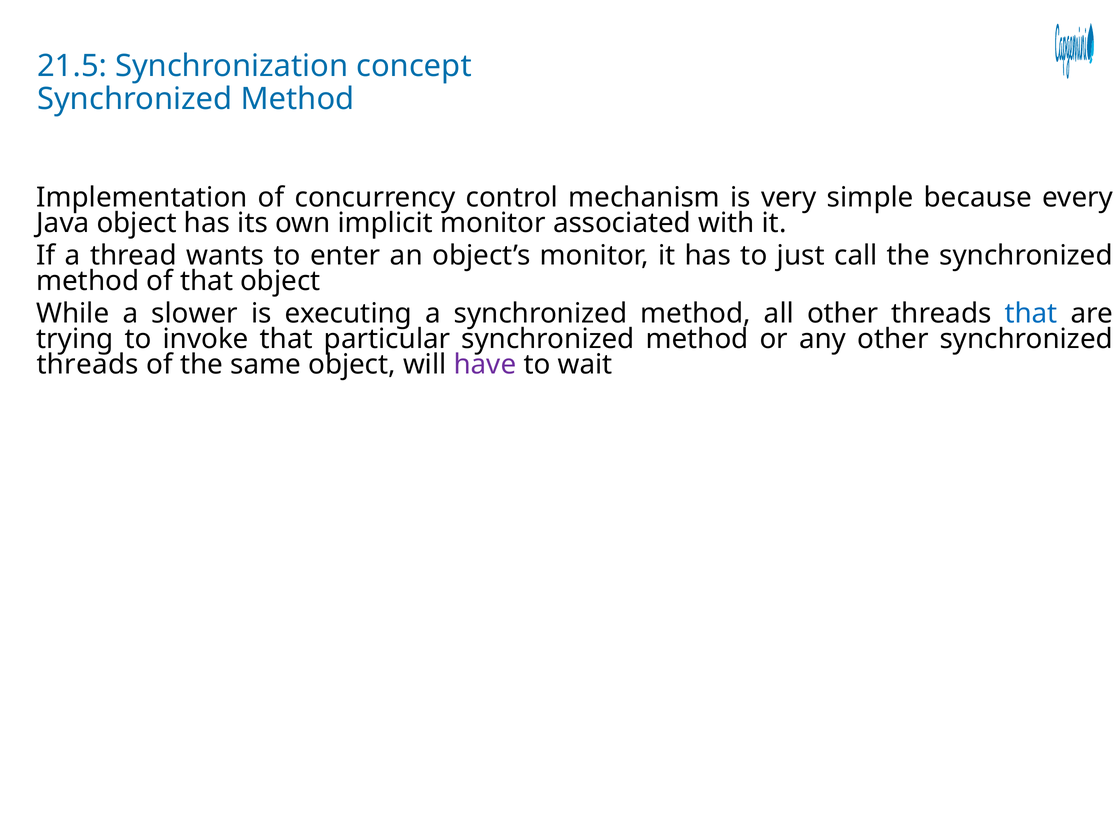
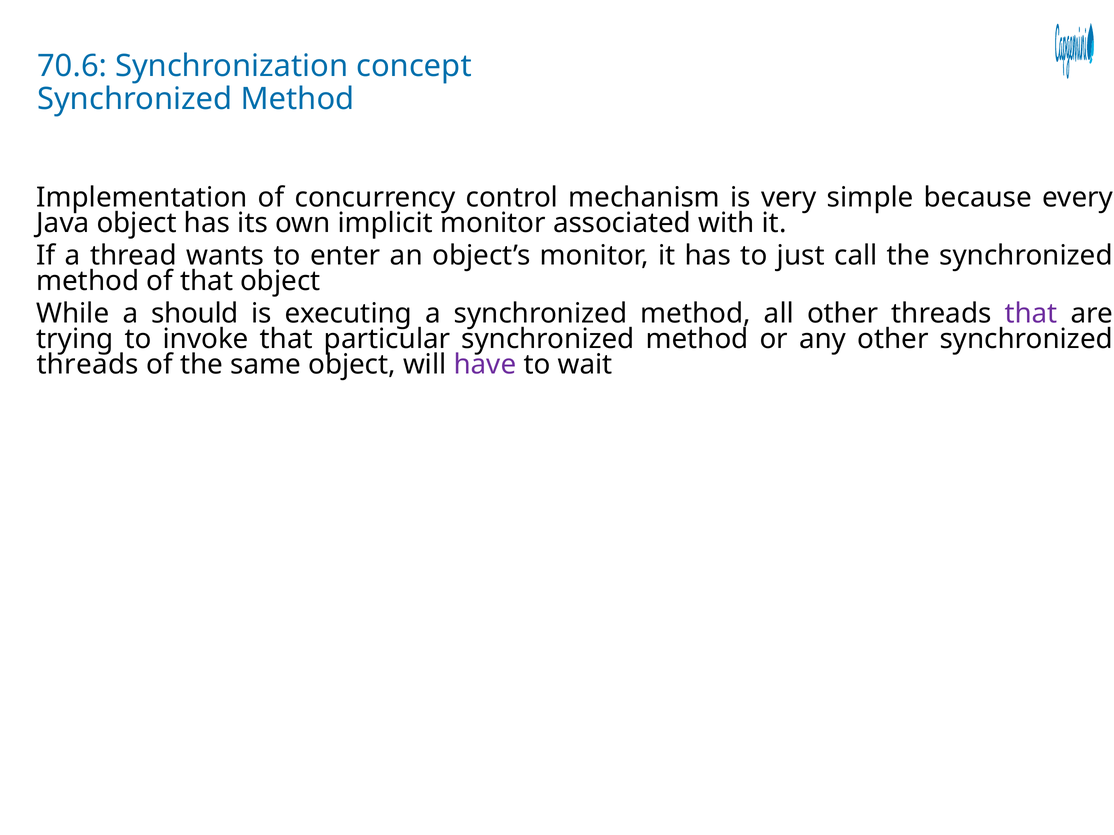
21.5: 21.5 -> 70.6
slower: slower -> should
that at (1031, 314) colour: blue -> purple
